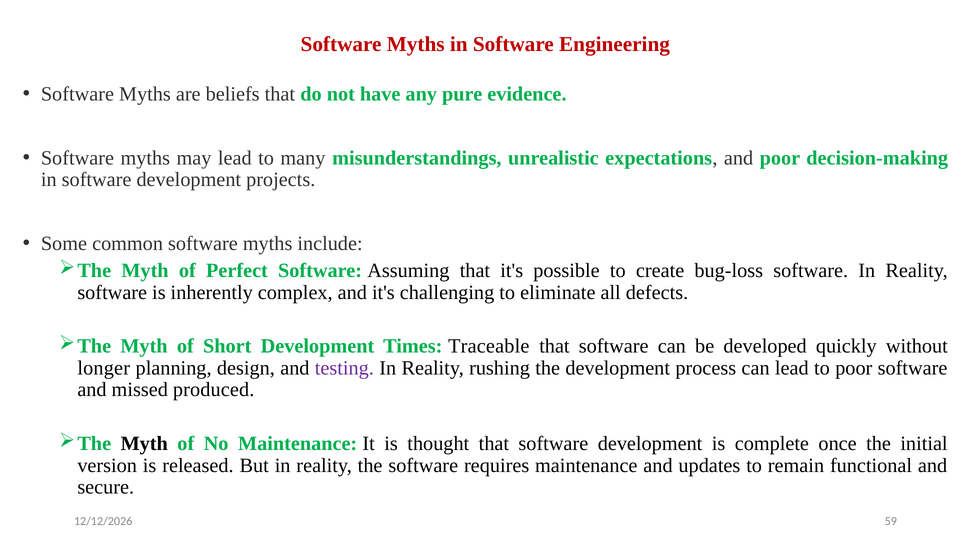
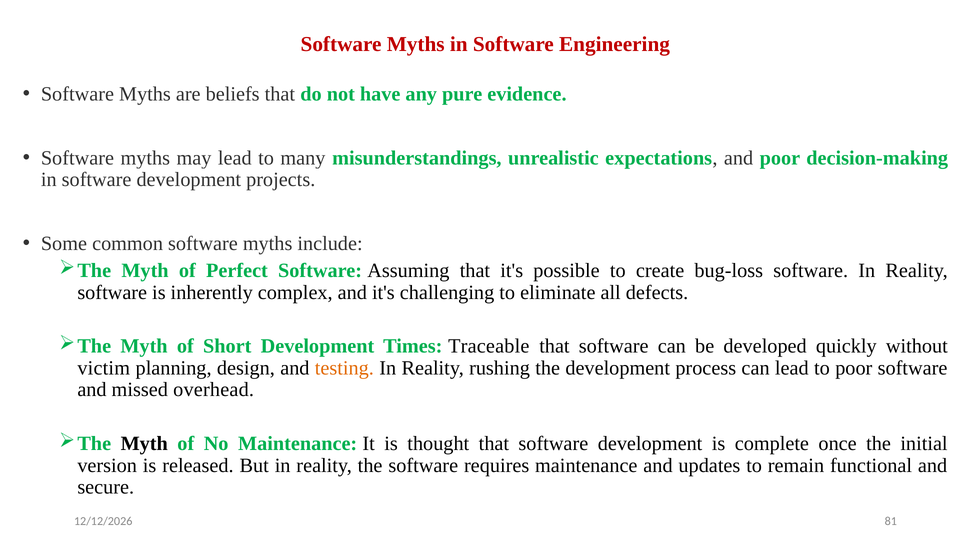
longer: longer -> victim
testing colour: purple -> orange
produced: produced -> overhead
59: 59 -> 81
